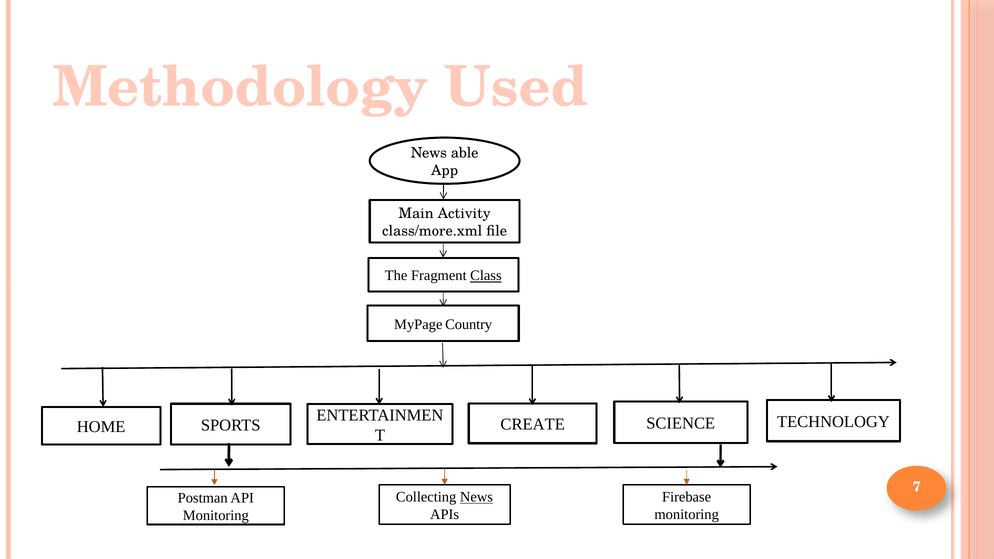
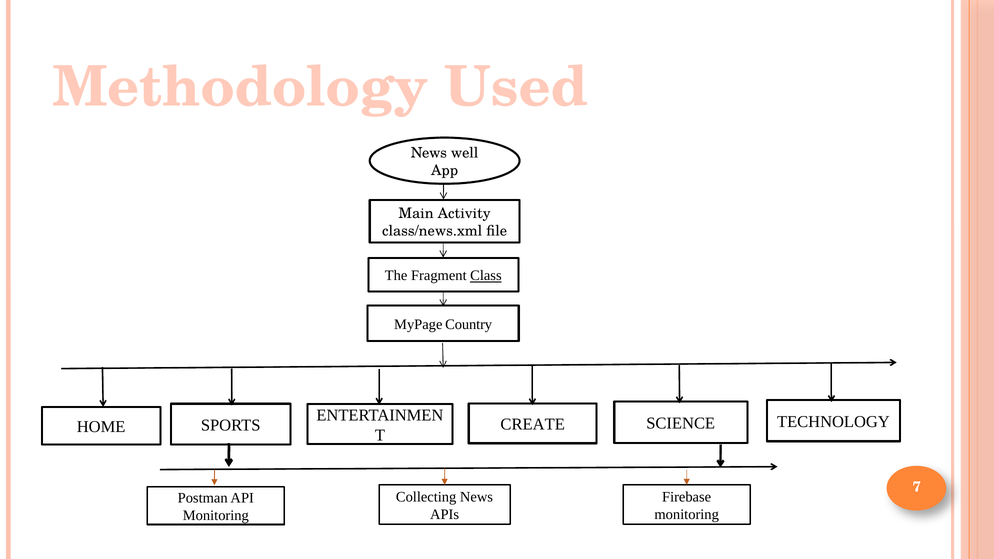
able: able -> well
class/more.xml: class/more.xml -> class/news.xml
News at (476, 497) underline: present -> none
